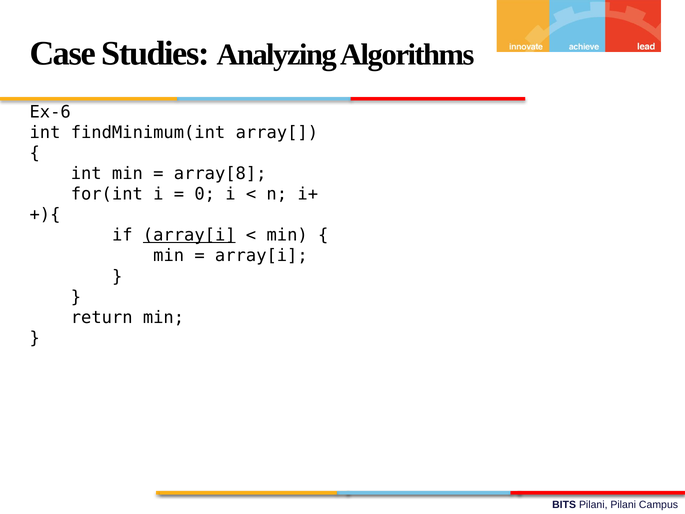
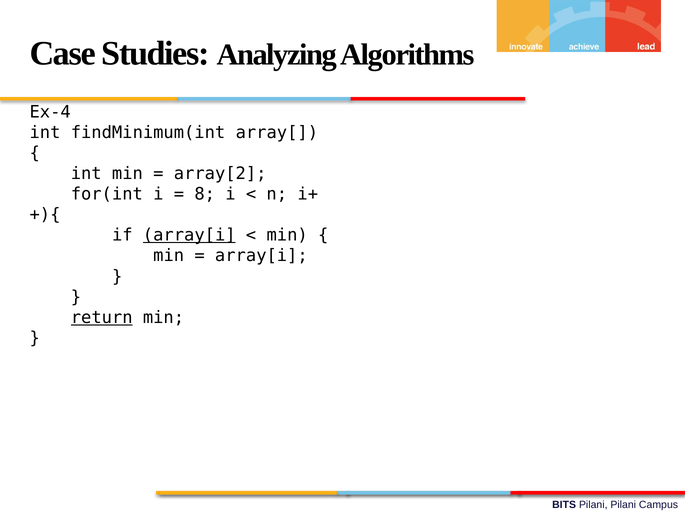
Ex-6: Ex-6 -> Ex-4
array[8: array[8 -> array[2
0: 0 -> 8
return underline: none -> present
